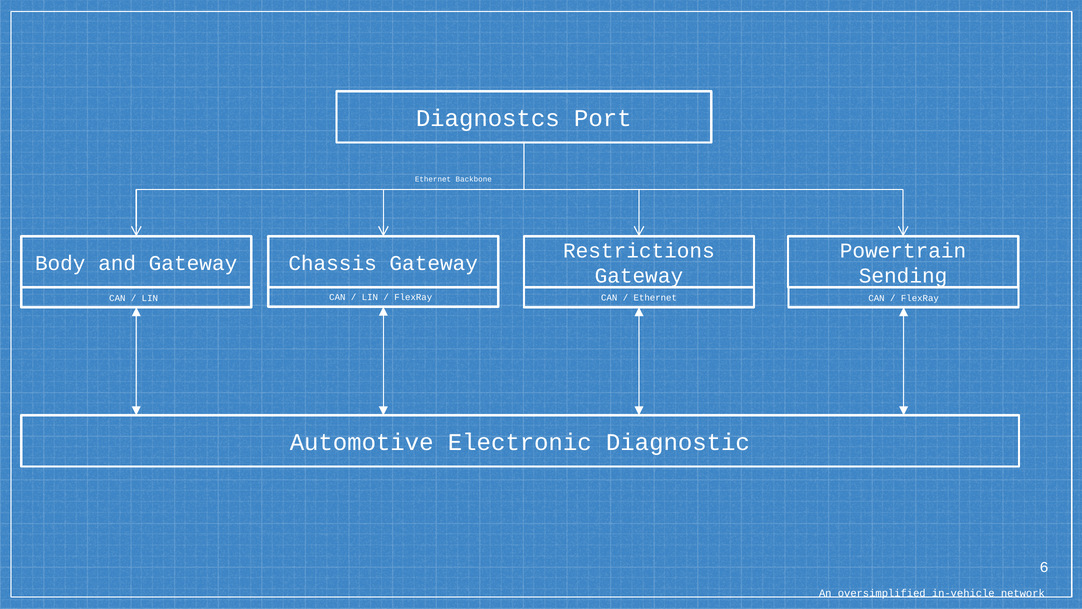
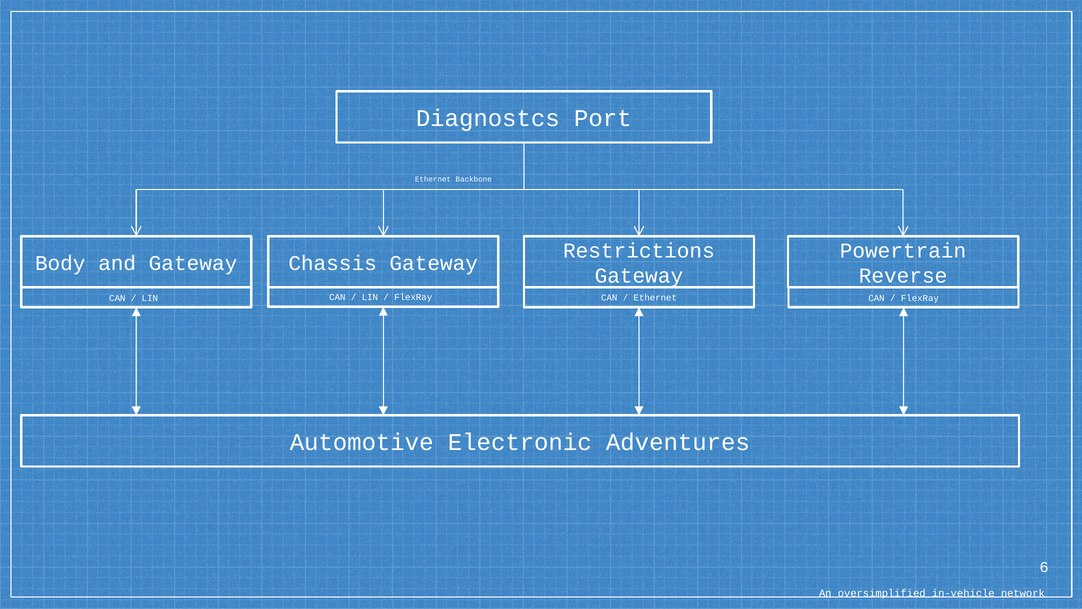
Sending: Sending -> Reverse
Diagnostic: Diagnostic -> Adventures
